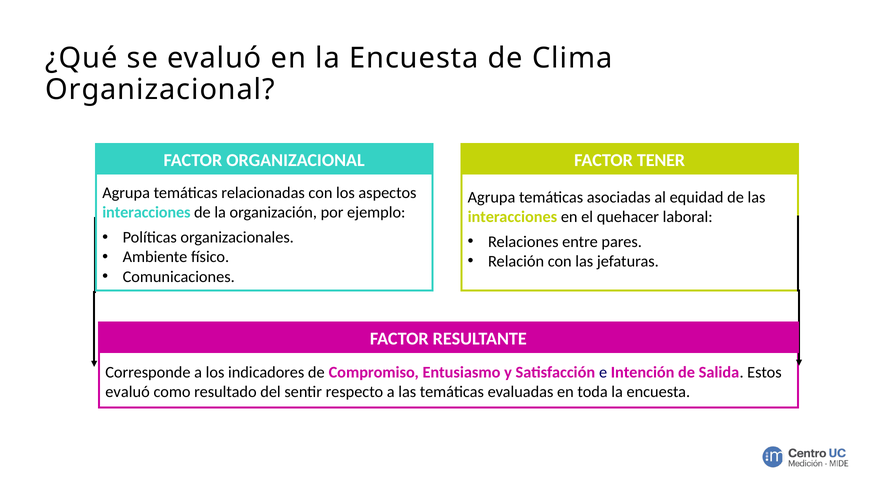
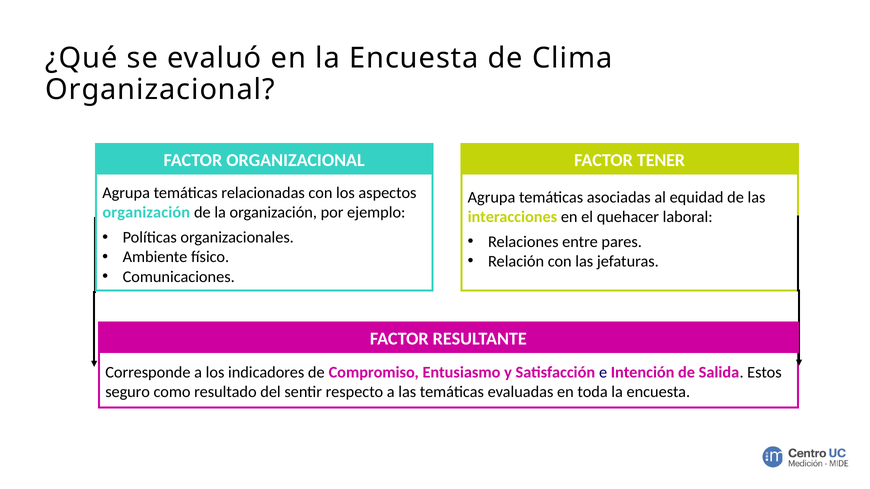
interacciones at (146, 213): interacciones -> organización
evaluó at (128, 392): evaluó -> seguro
